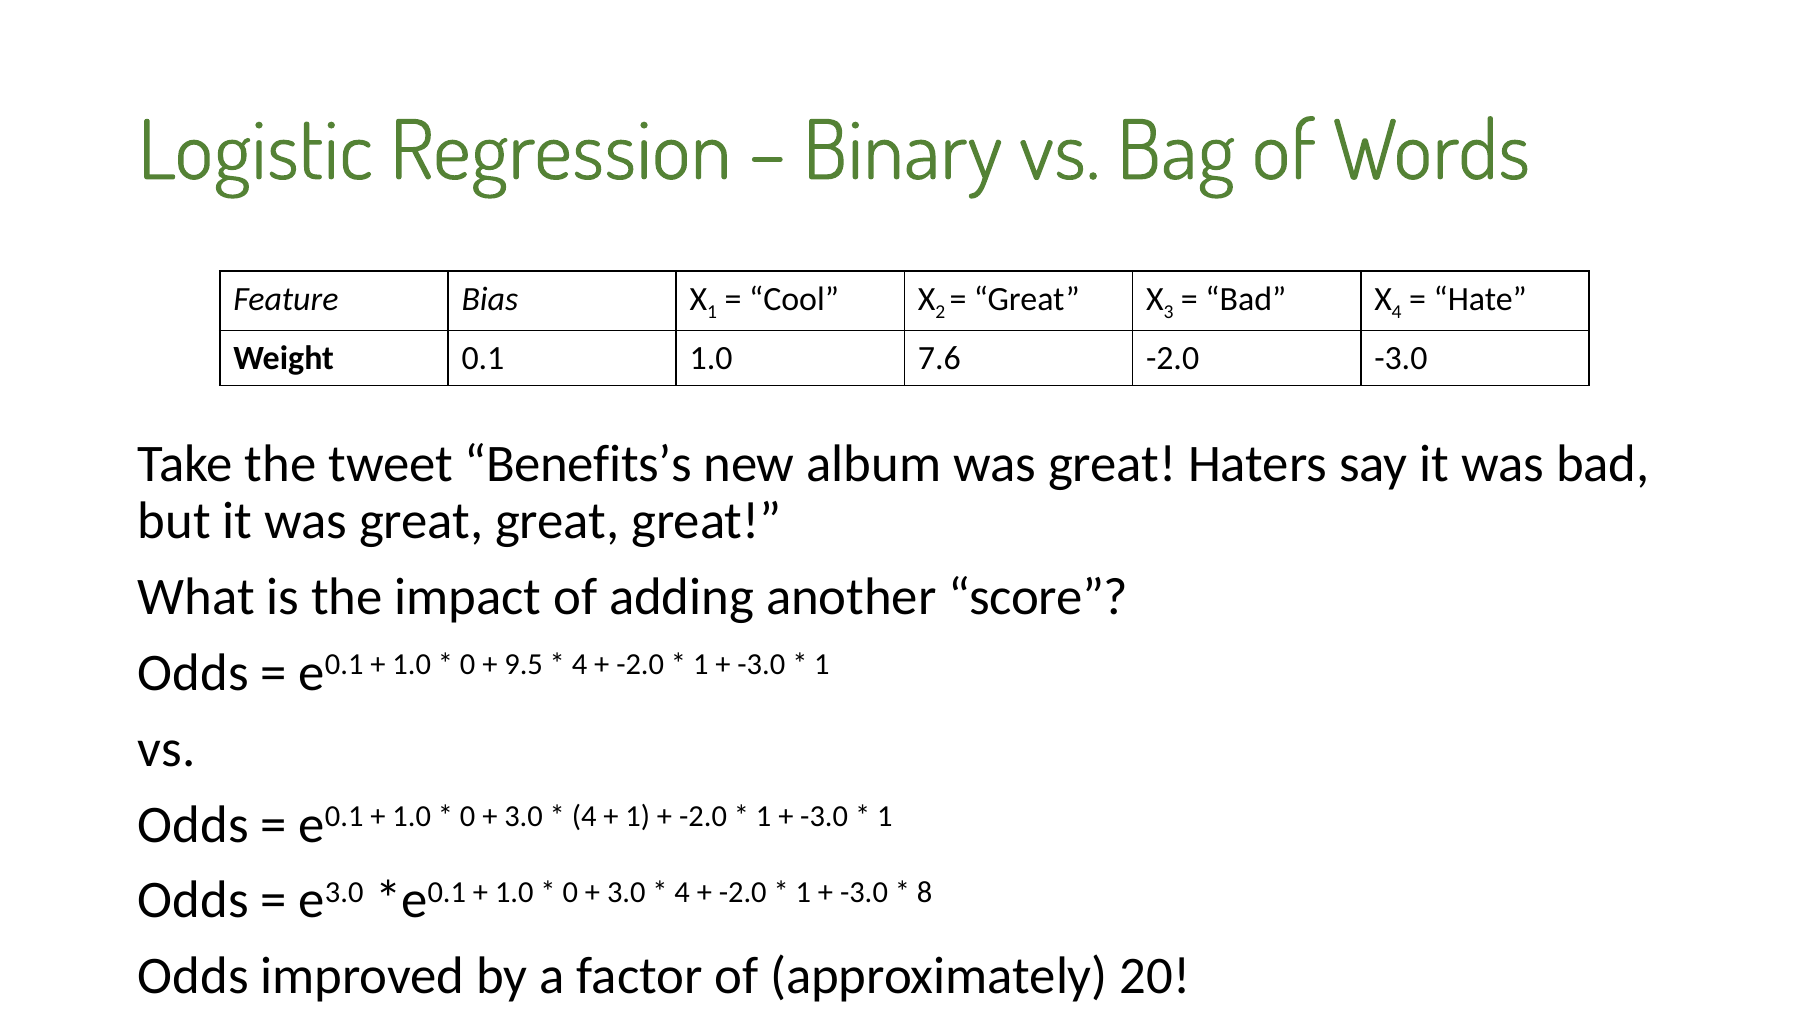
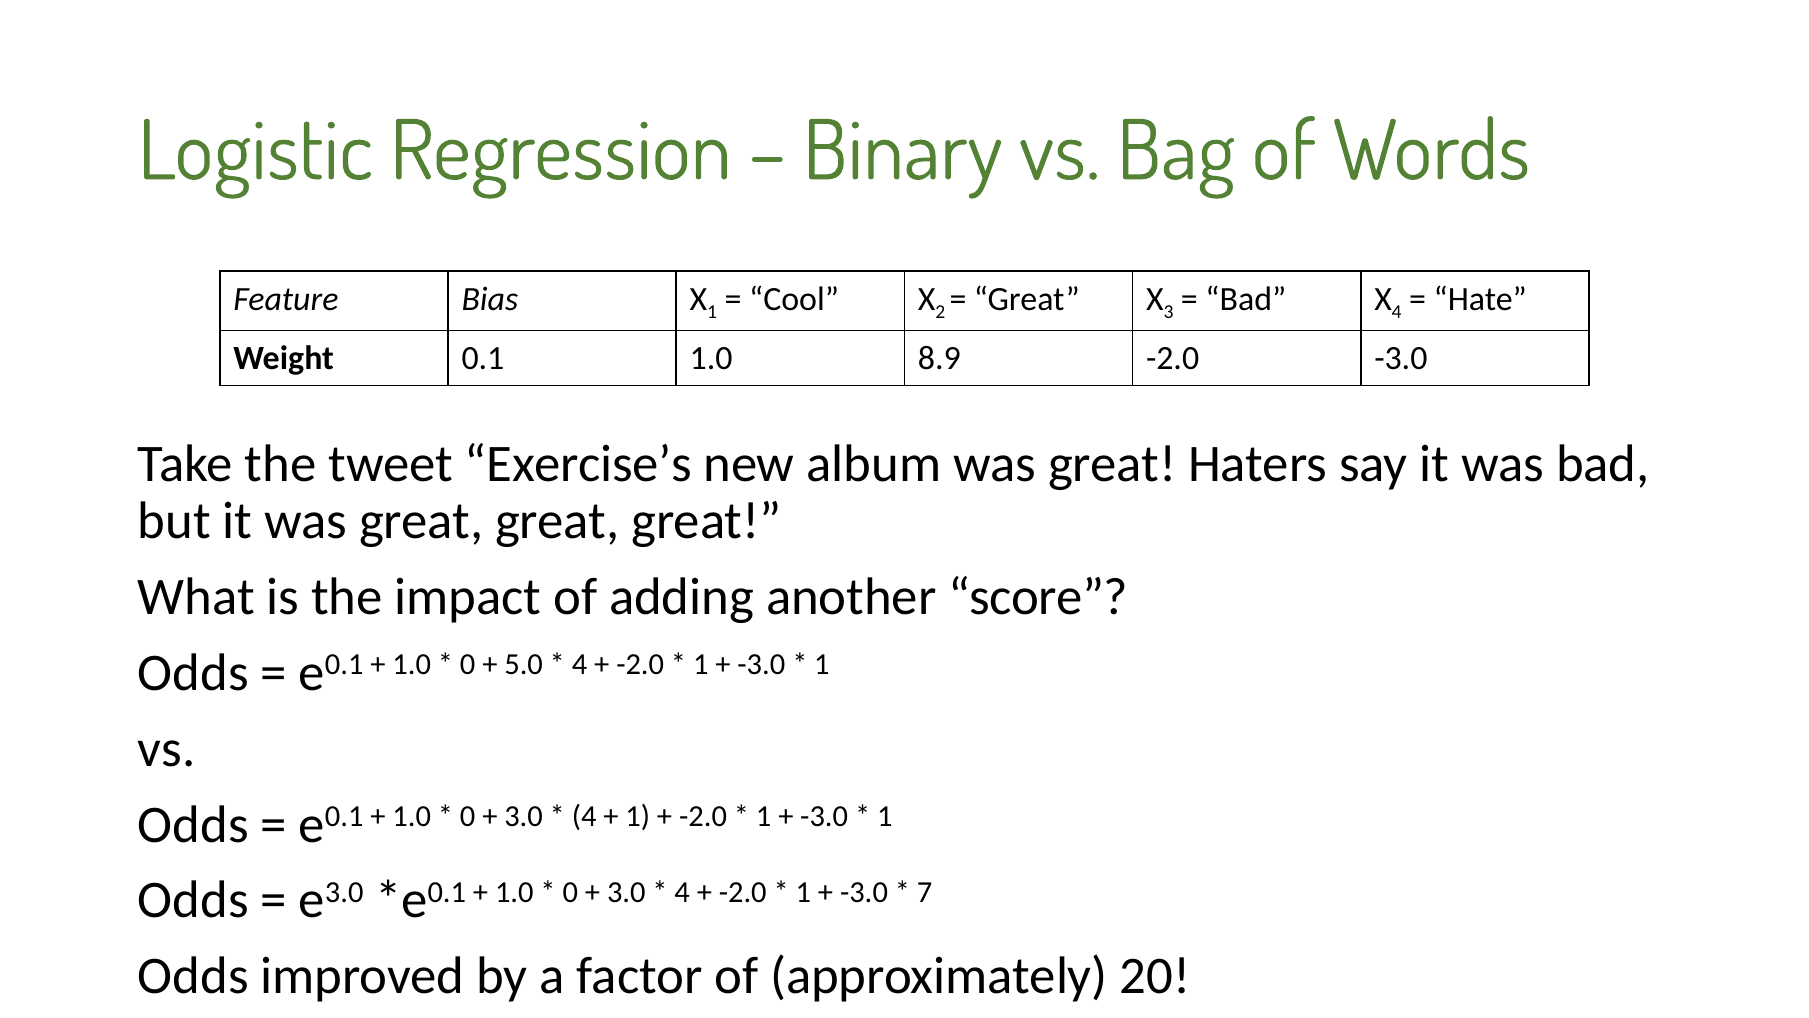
7.6: 7.6 -> 8.9
Benefits’s: Benefits’s -> Exercise’s
9.5: 9.5 -> 5.0
8: 8 -> 7
